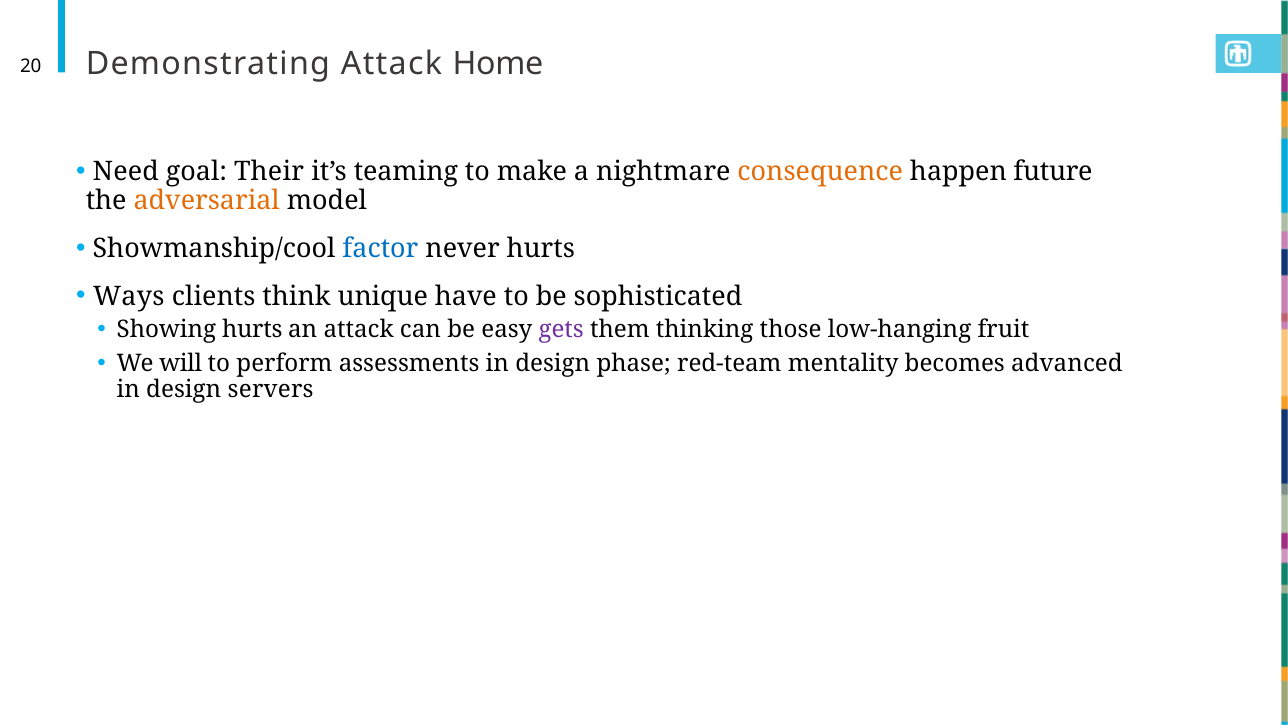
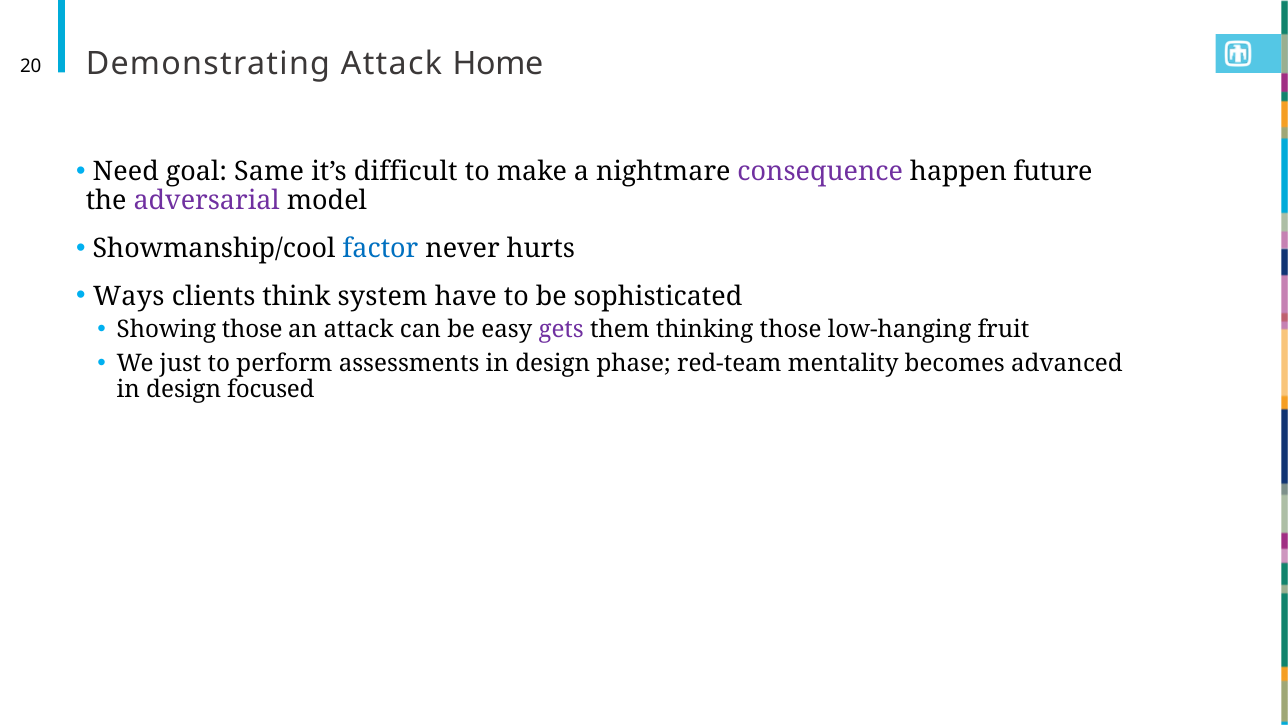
Their: Their -> Same
teaming: teaming -> difficult
consequence colour: orange -> purple
adversarial colour: orange -> purple
unique: unique -> system
Showing hurts: hurts -> those
will: will -> just
servers: servers -> focused
